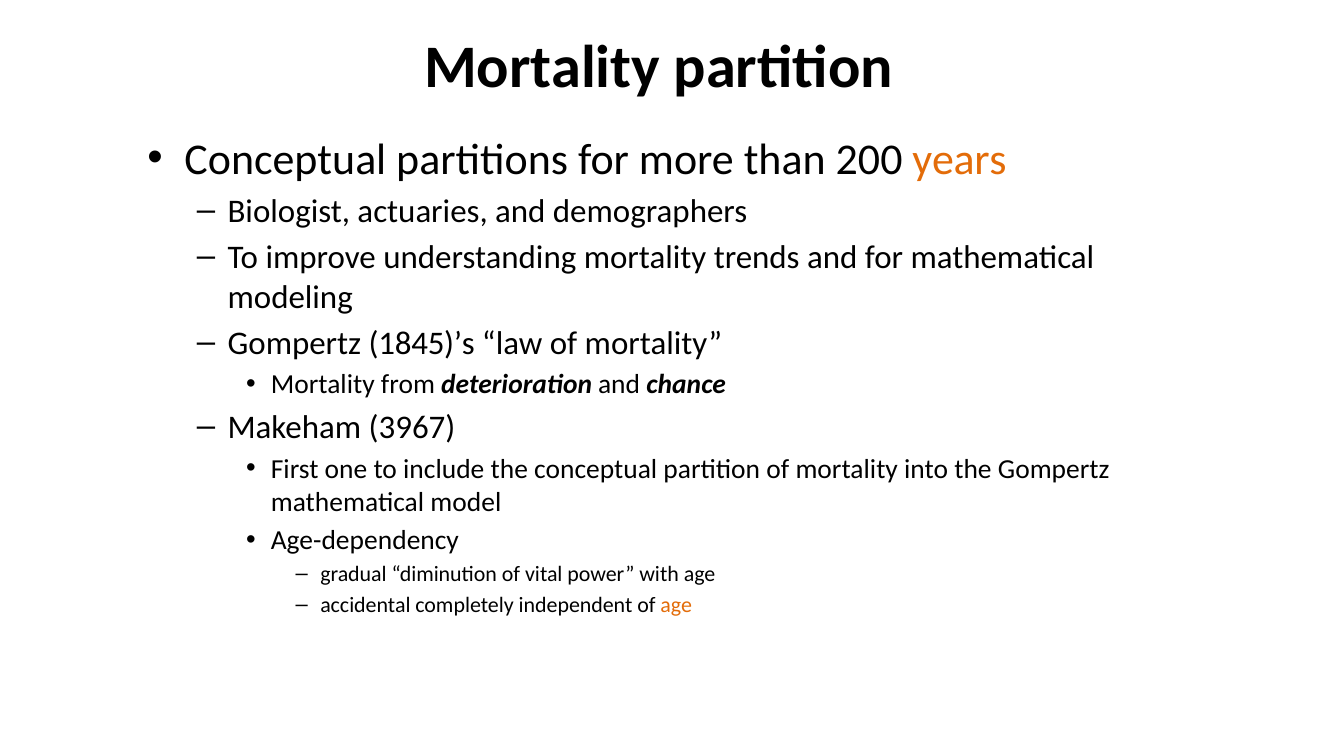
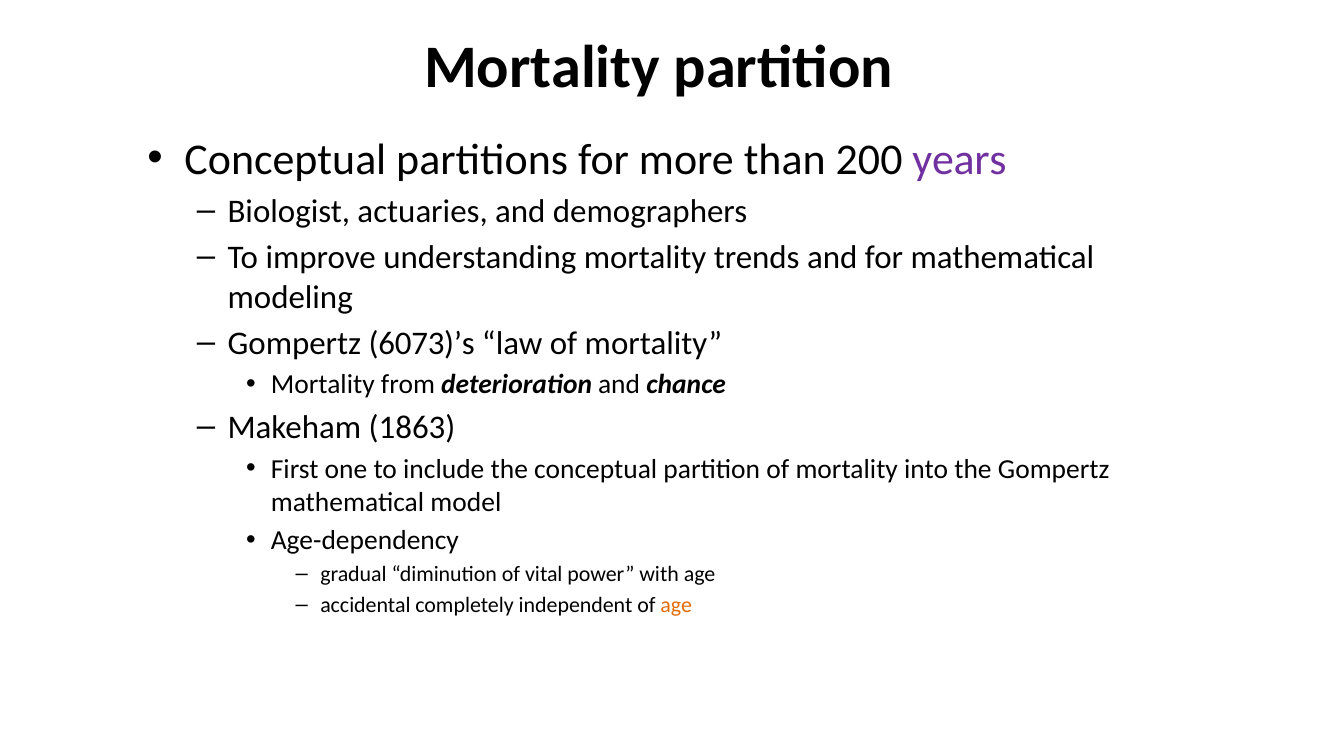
years colour: orange -> purple
1845)’s: 1845)’s -> 6073)’s
3967: 3967 -> 1863
